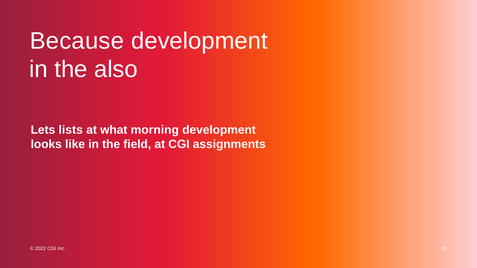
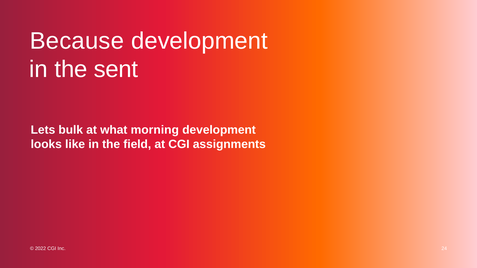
also: also -> sent
lists: lists -> bulk
